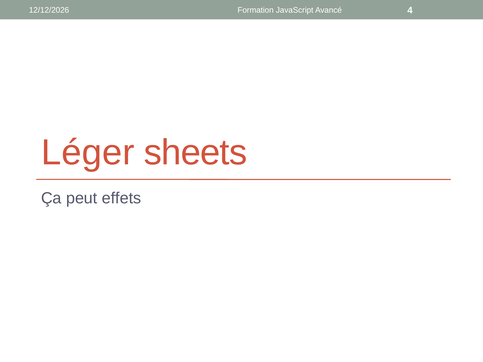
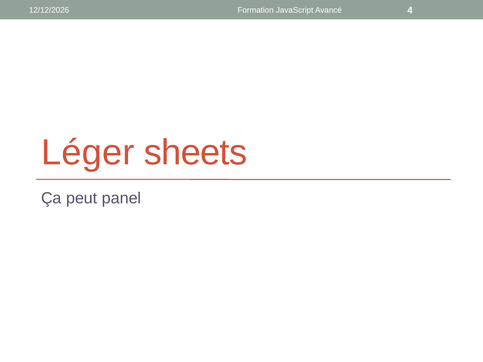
effets: effets -> panel
